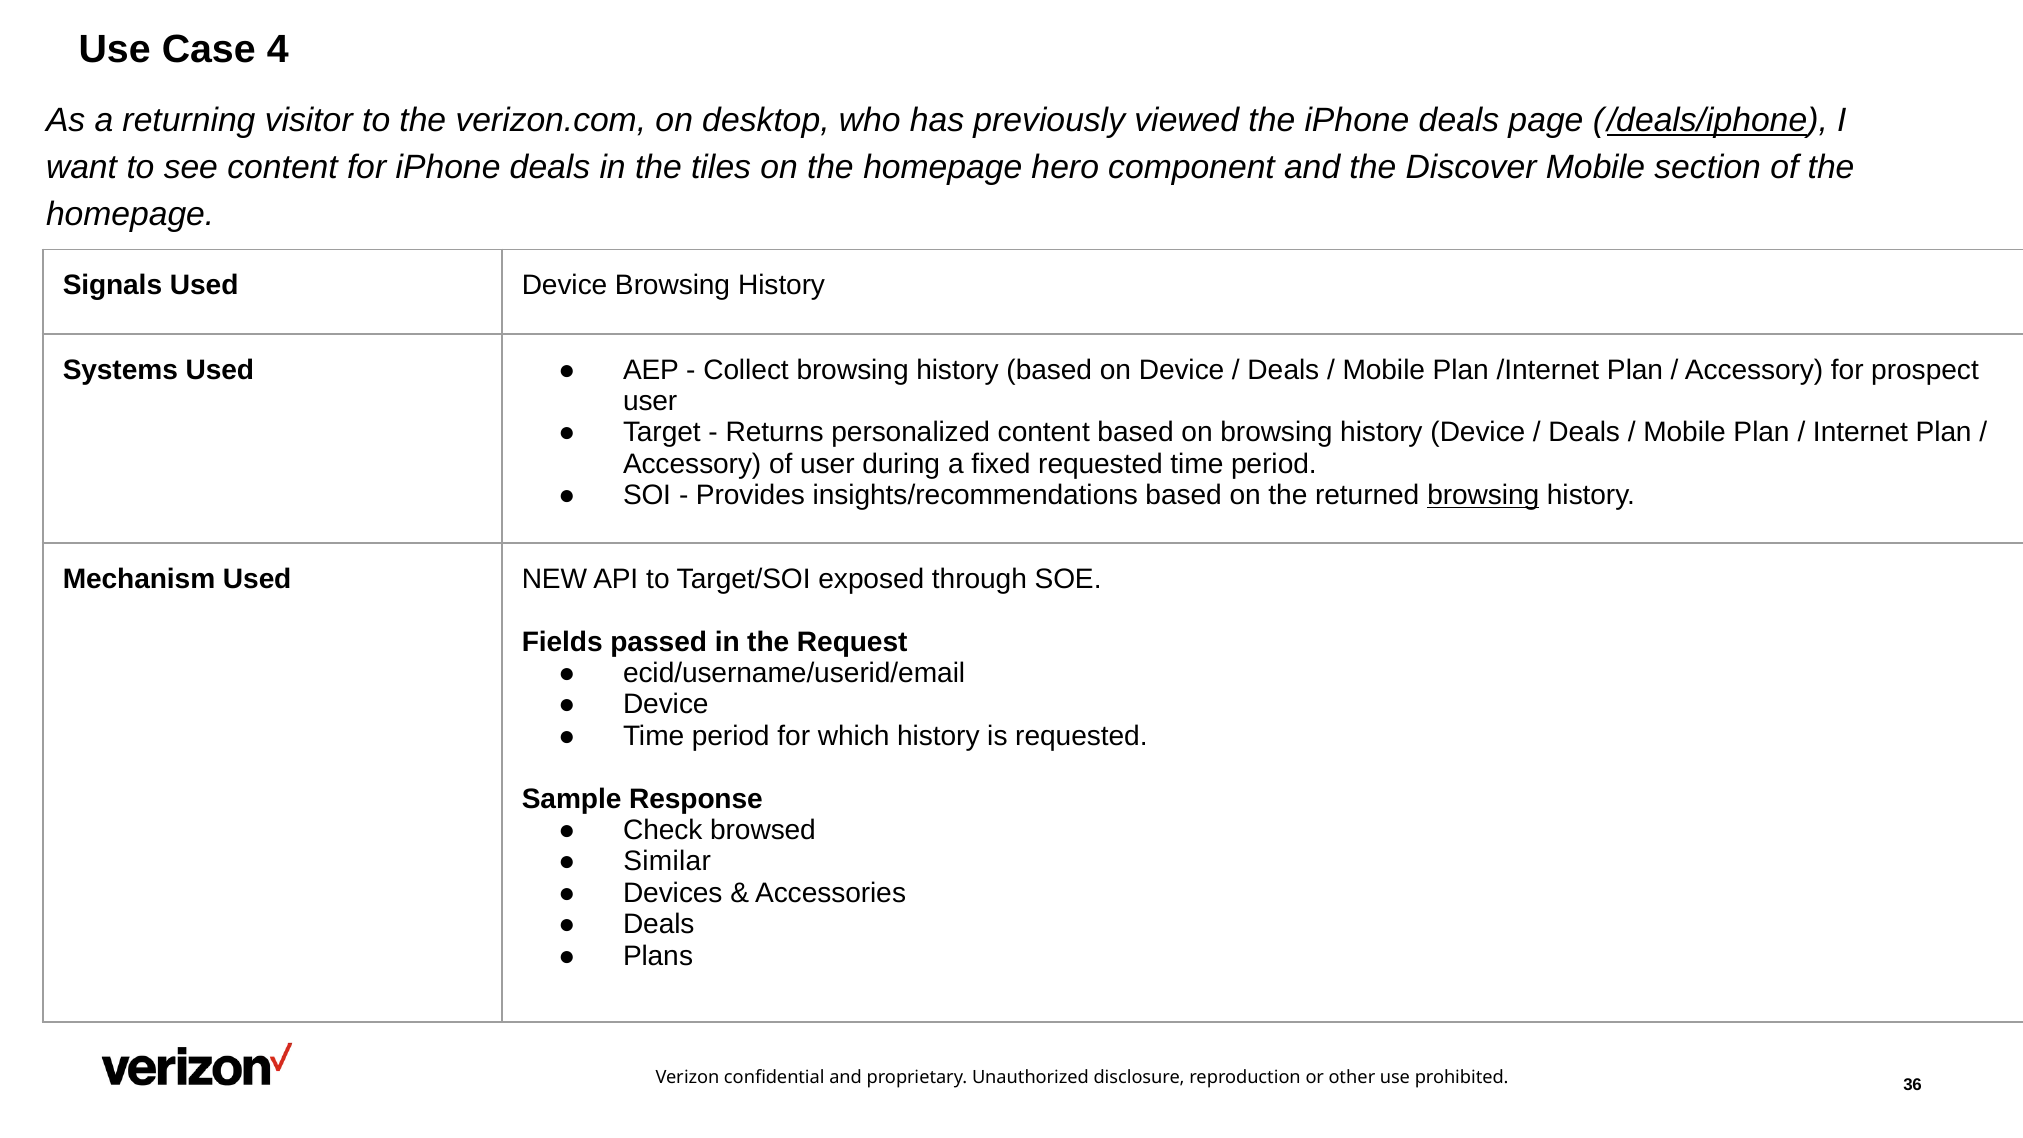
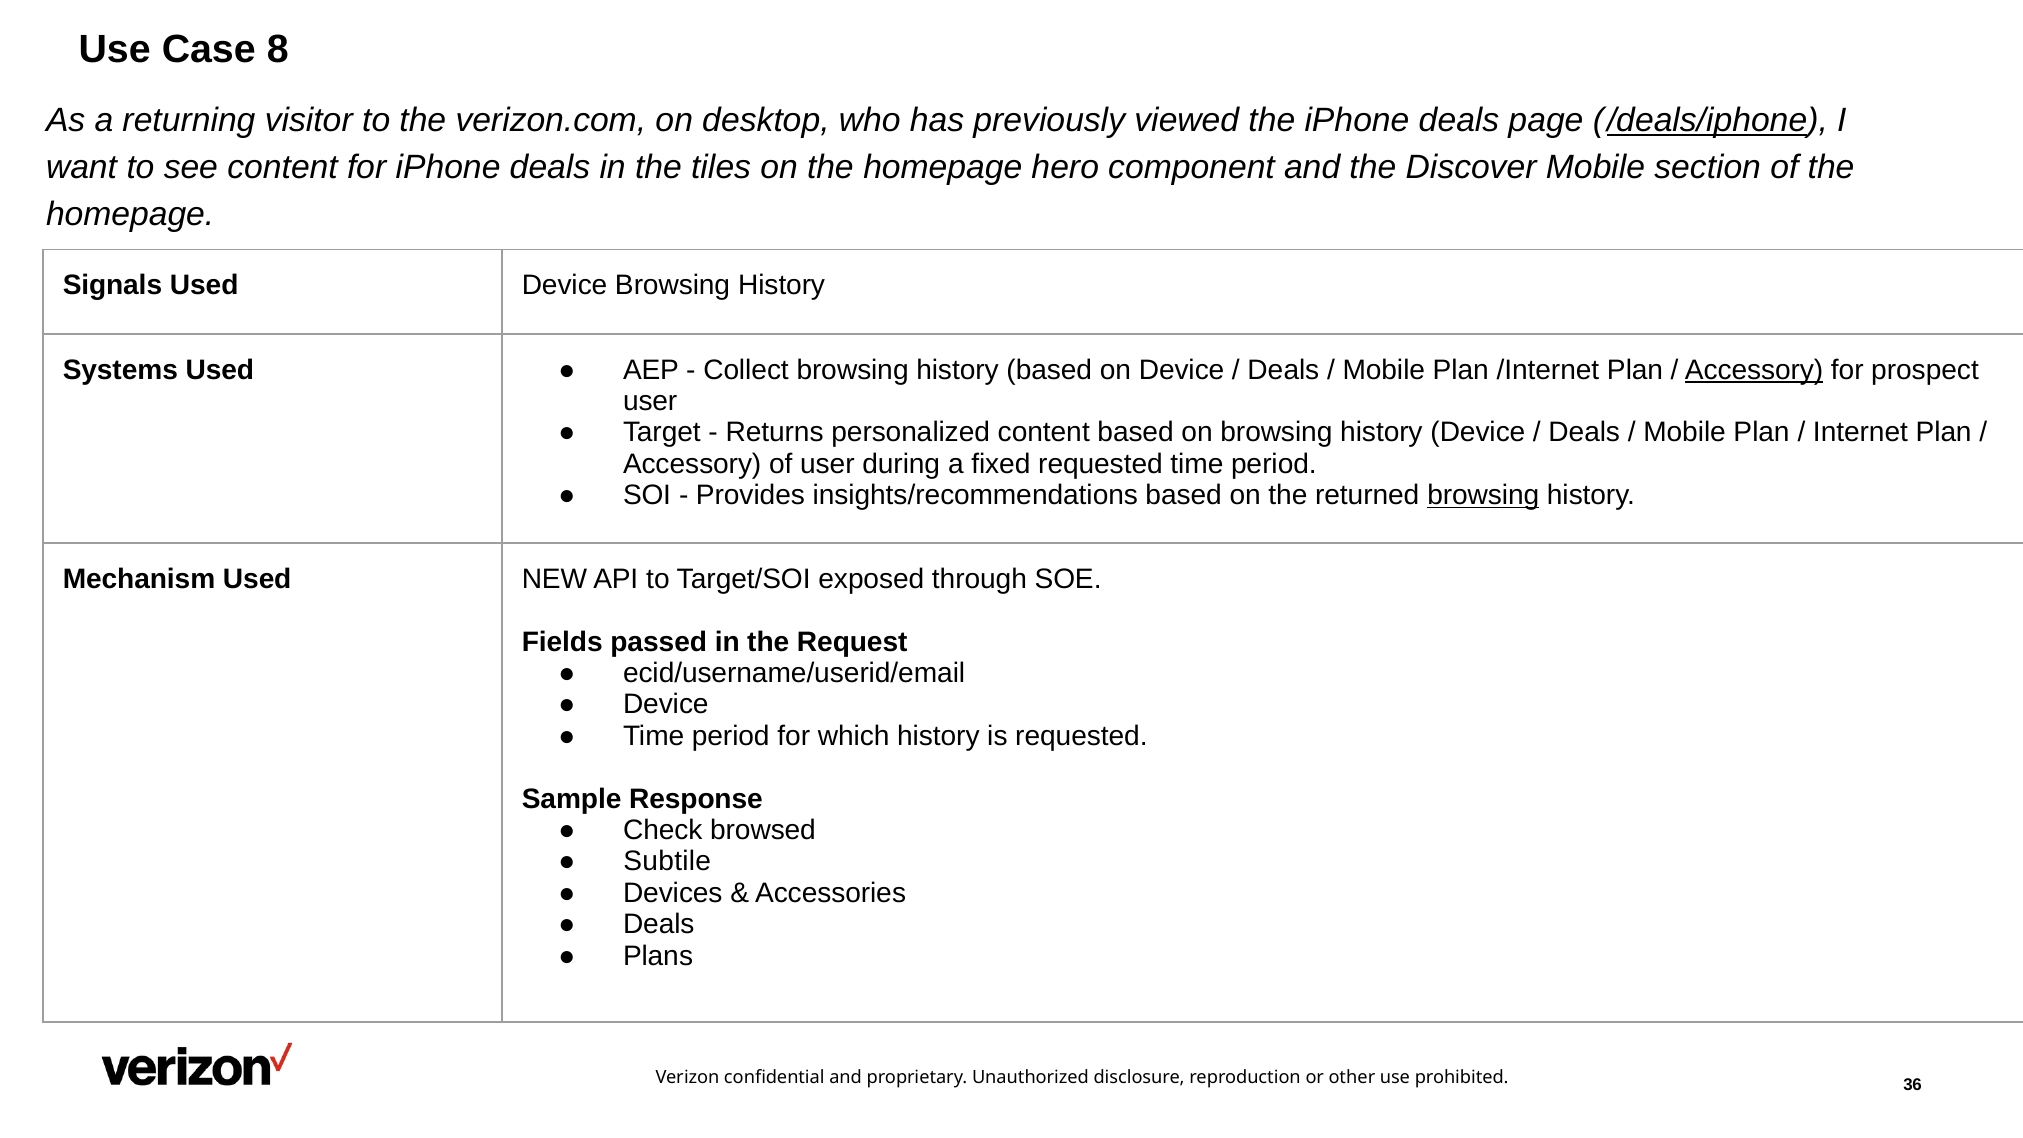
4: 4 -> 8
Accessory at (1754, 370) underline: none -> present
Similar: Similar -> Subtile
